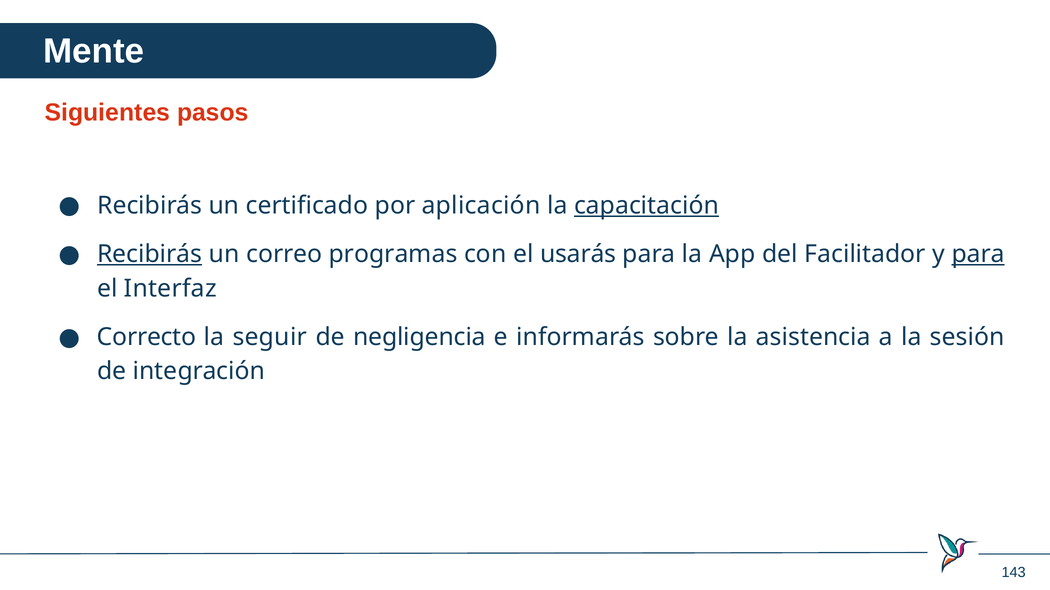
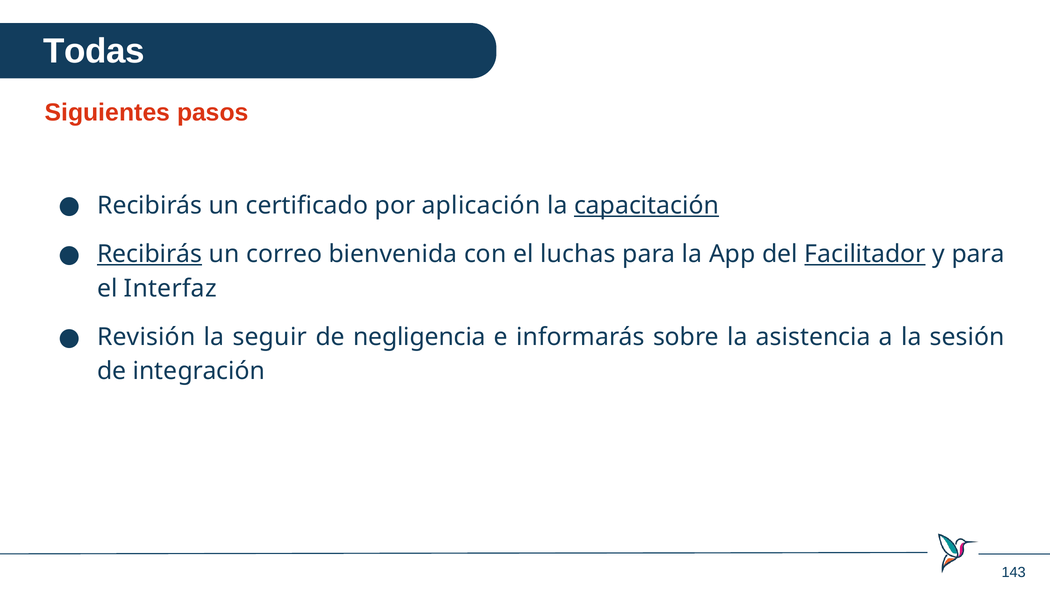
Mente: Mente -> Todas
programas: programas -> bienvenida
usarás: usarás -> luchas
Facilitador underline: none -> present
para at (978, 255) underline: present -> none
Correcto: Correcto -> Revisión
